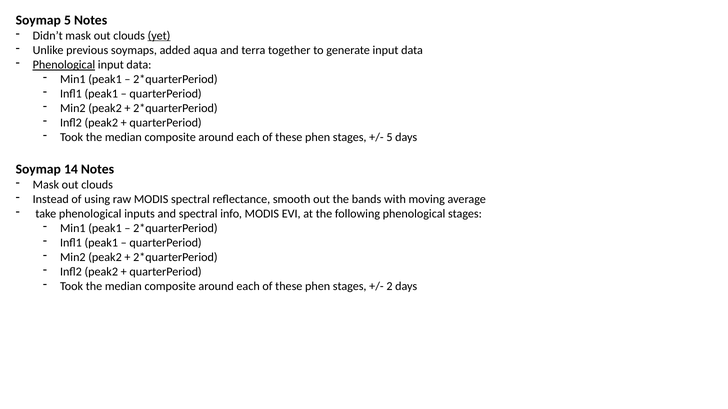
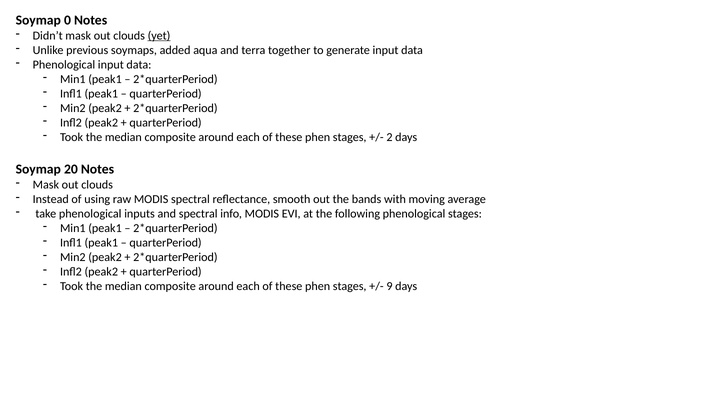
Soymap 5: 5 -> 0
Phenological at (64, 65) underline: present -> none
5 at (389, 138): 5 -> 2
14: 14 -> 20
2: 2 -> 9
